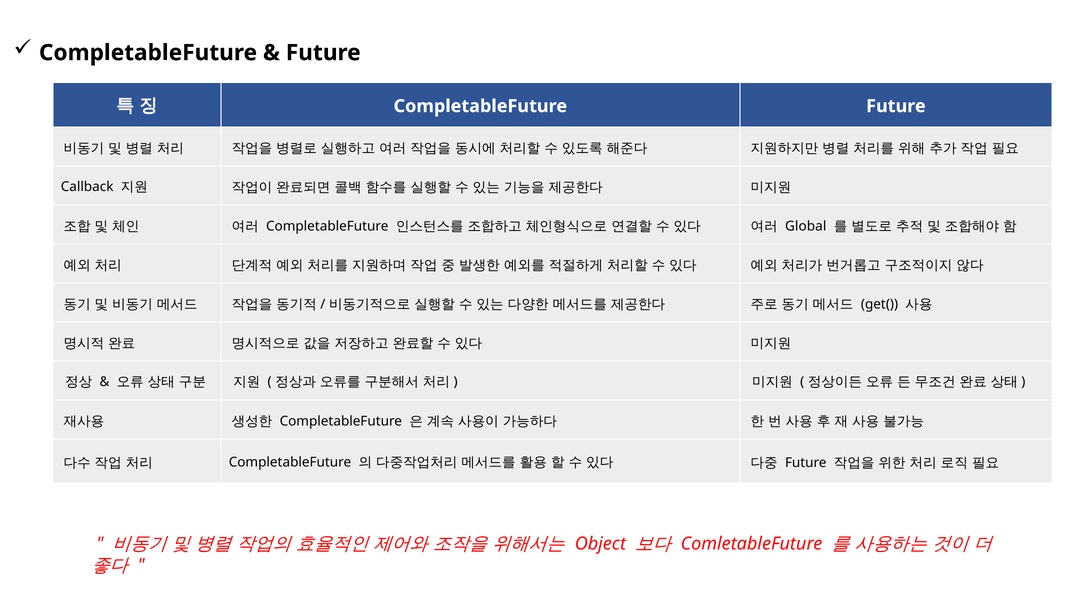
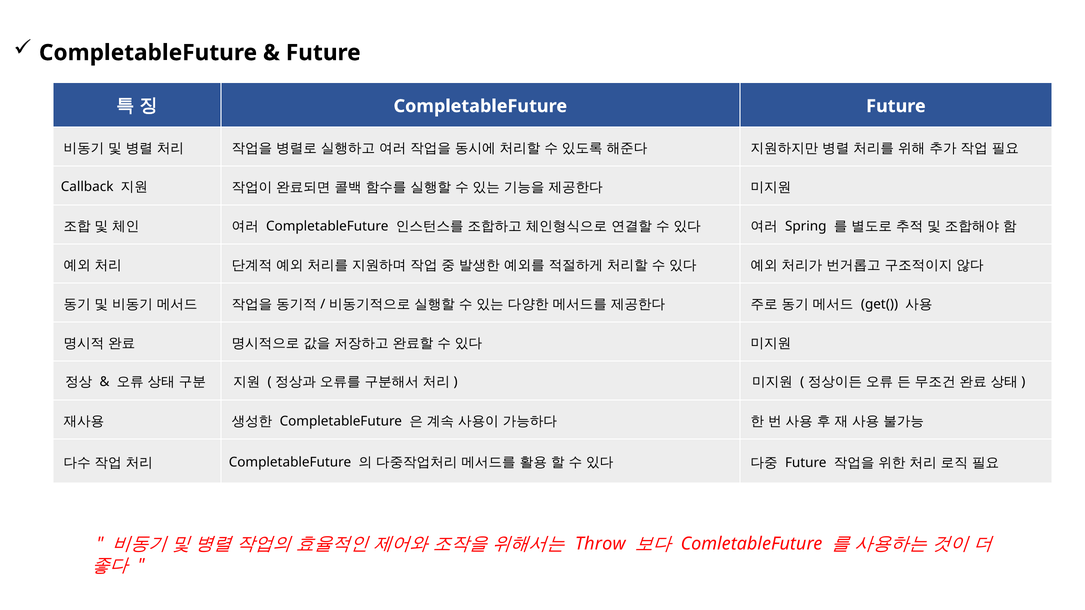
Global: Global -> Spring
Object: Object -> Throw
